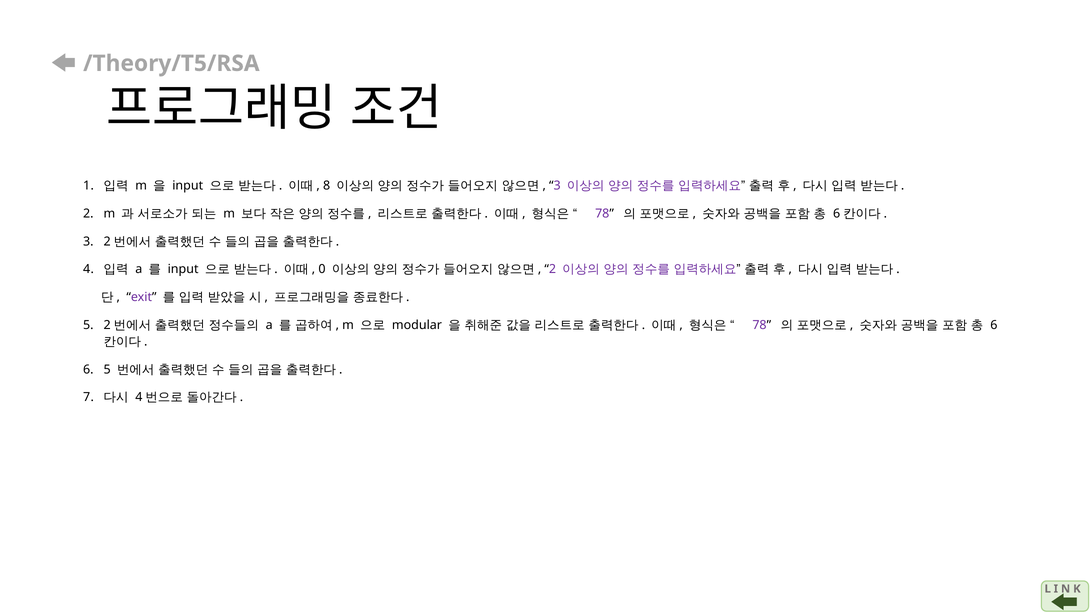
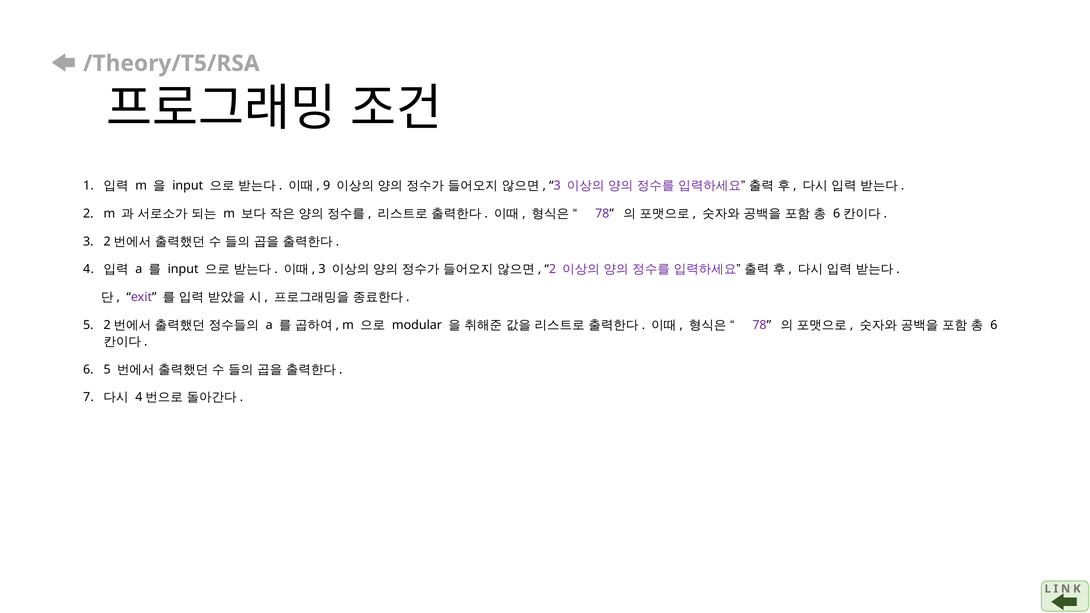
8: 8 -> 9
0 at (322, 269): 0 -> 3
